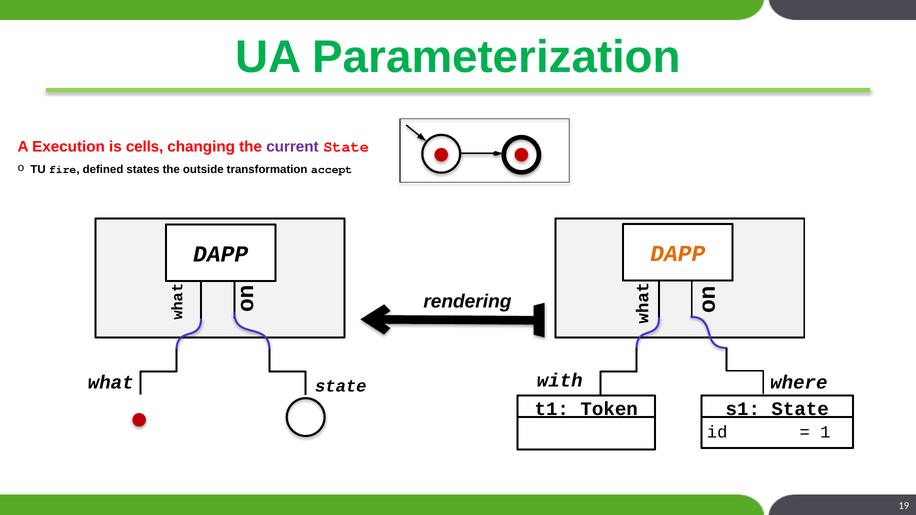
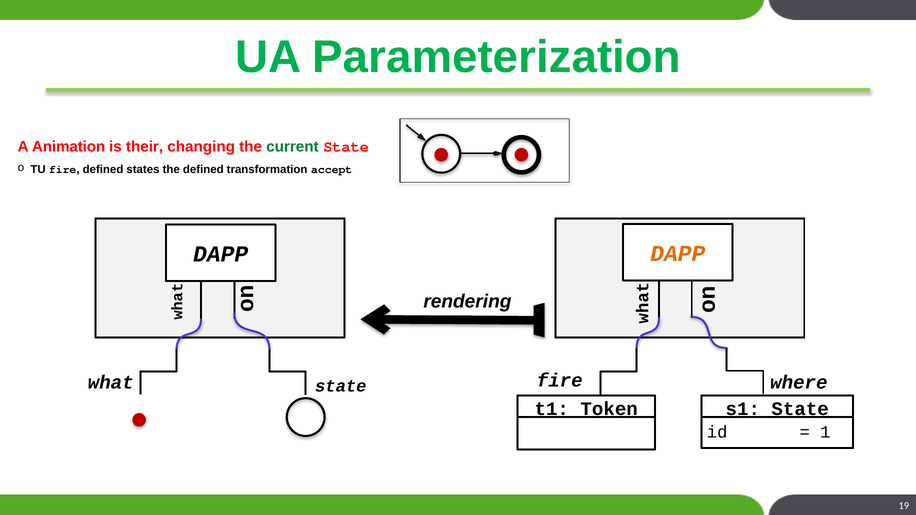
Execution: Execution -> Animation
cells: cells -> their
current colour: purple -> green
the outside: outside -> defined
with at (560, 380): with -> fire
